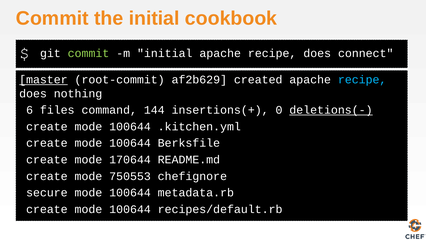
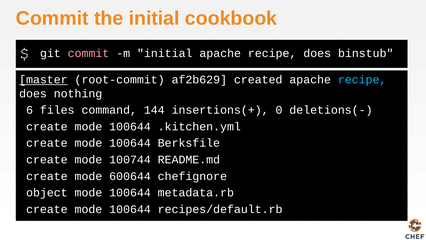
commit at (89, 53) colour: light green -> pink
connect: connect -> binstub
deletions(- underline: present -> none
170644: 170644 -> 100744
750553: 750553 -> 600644
secure: secure -> object
